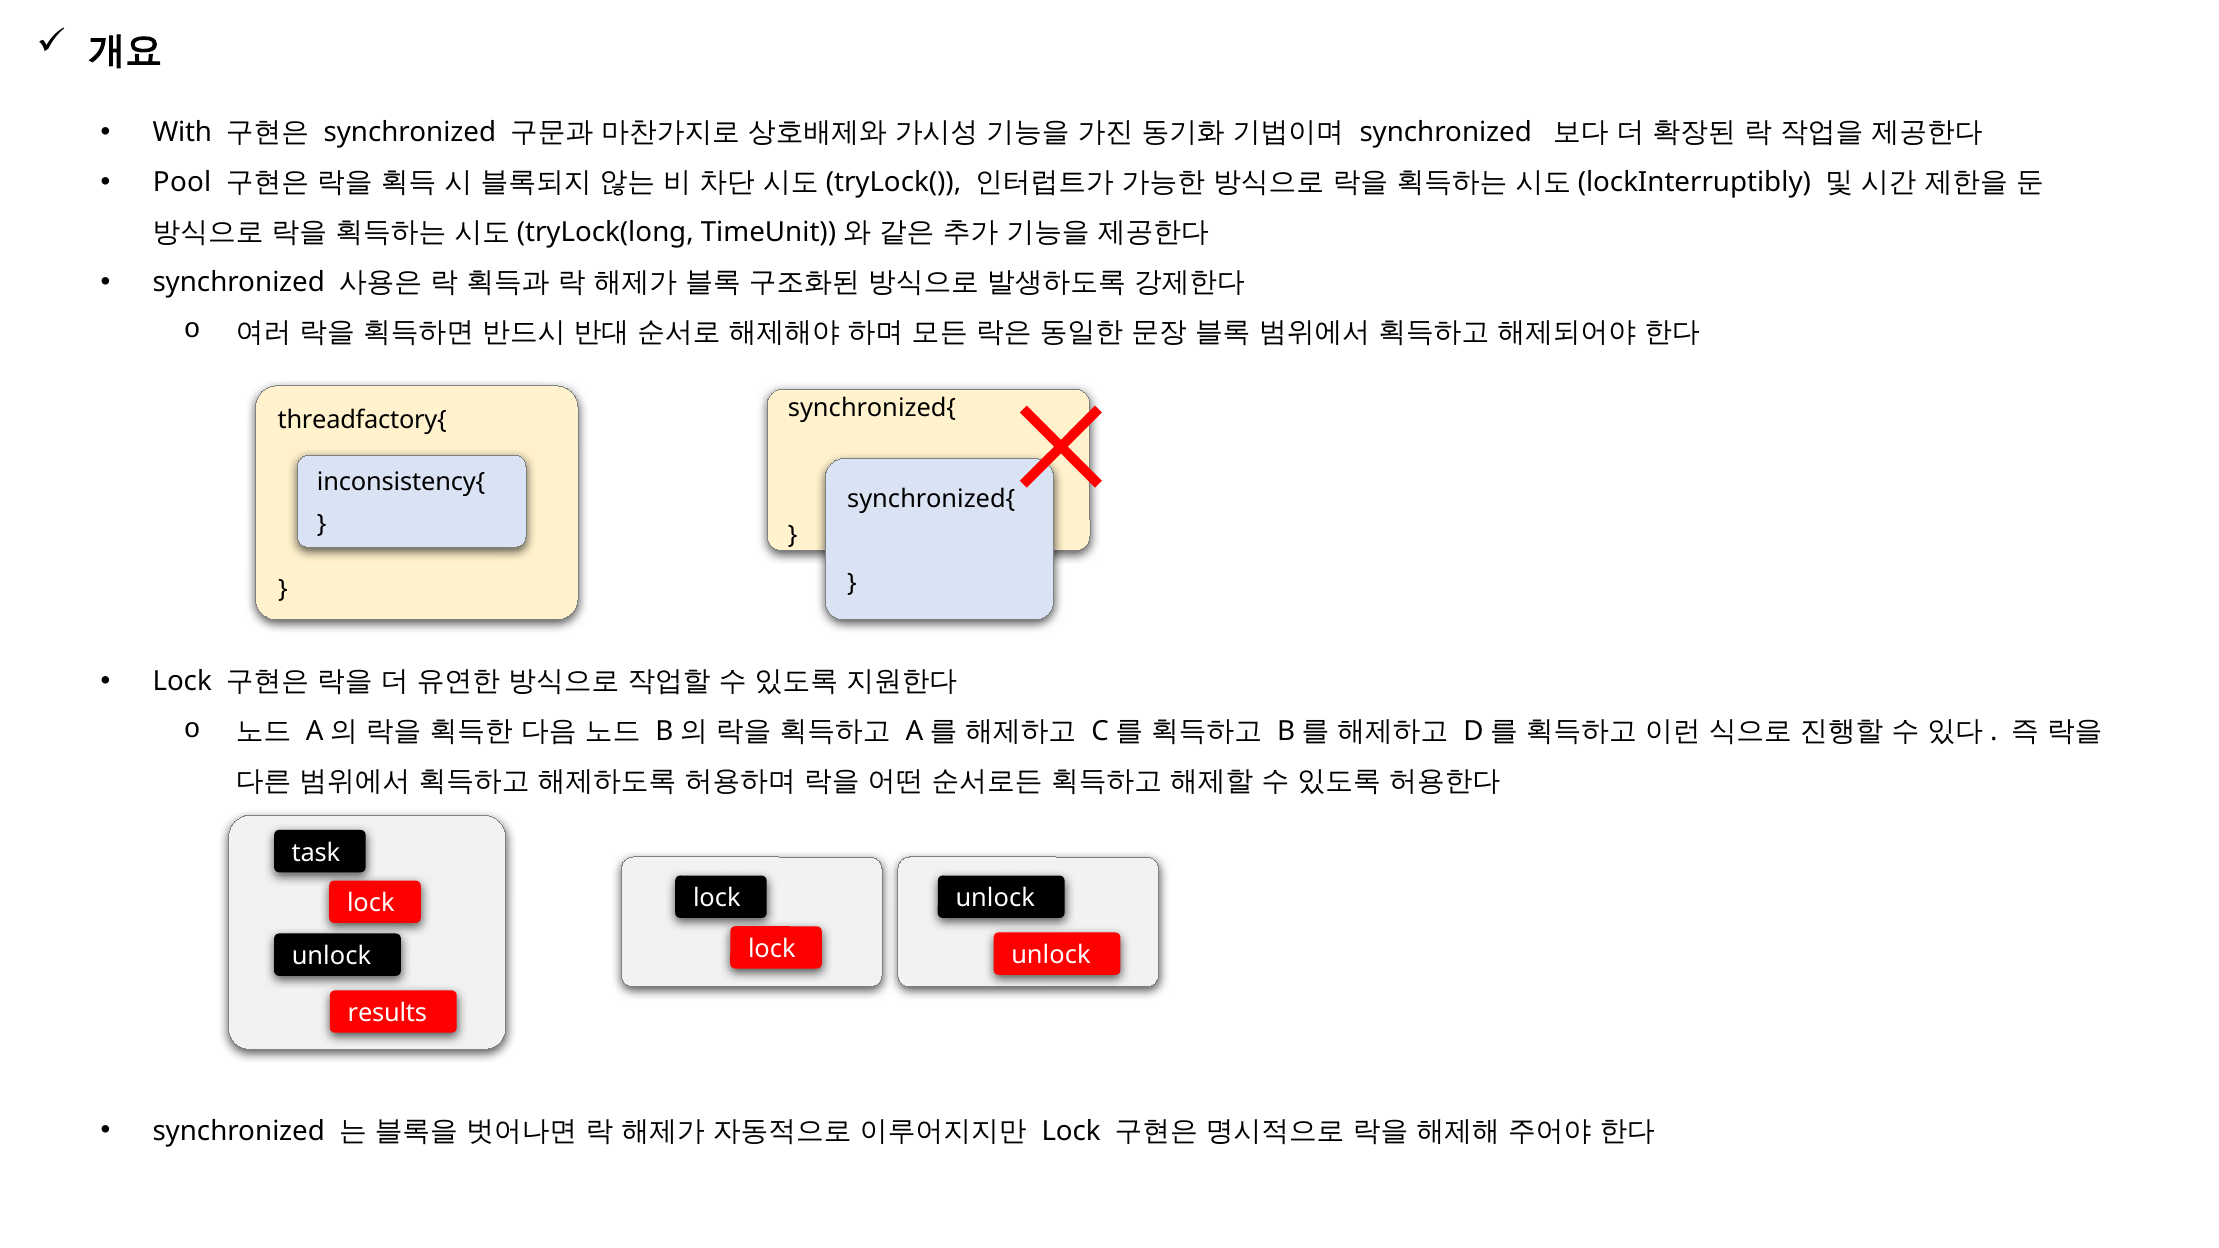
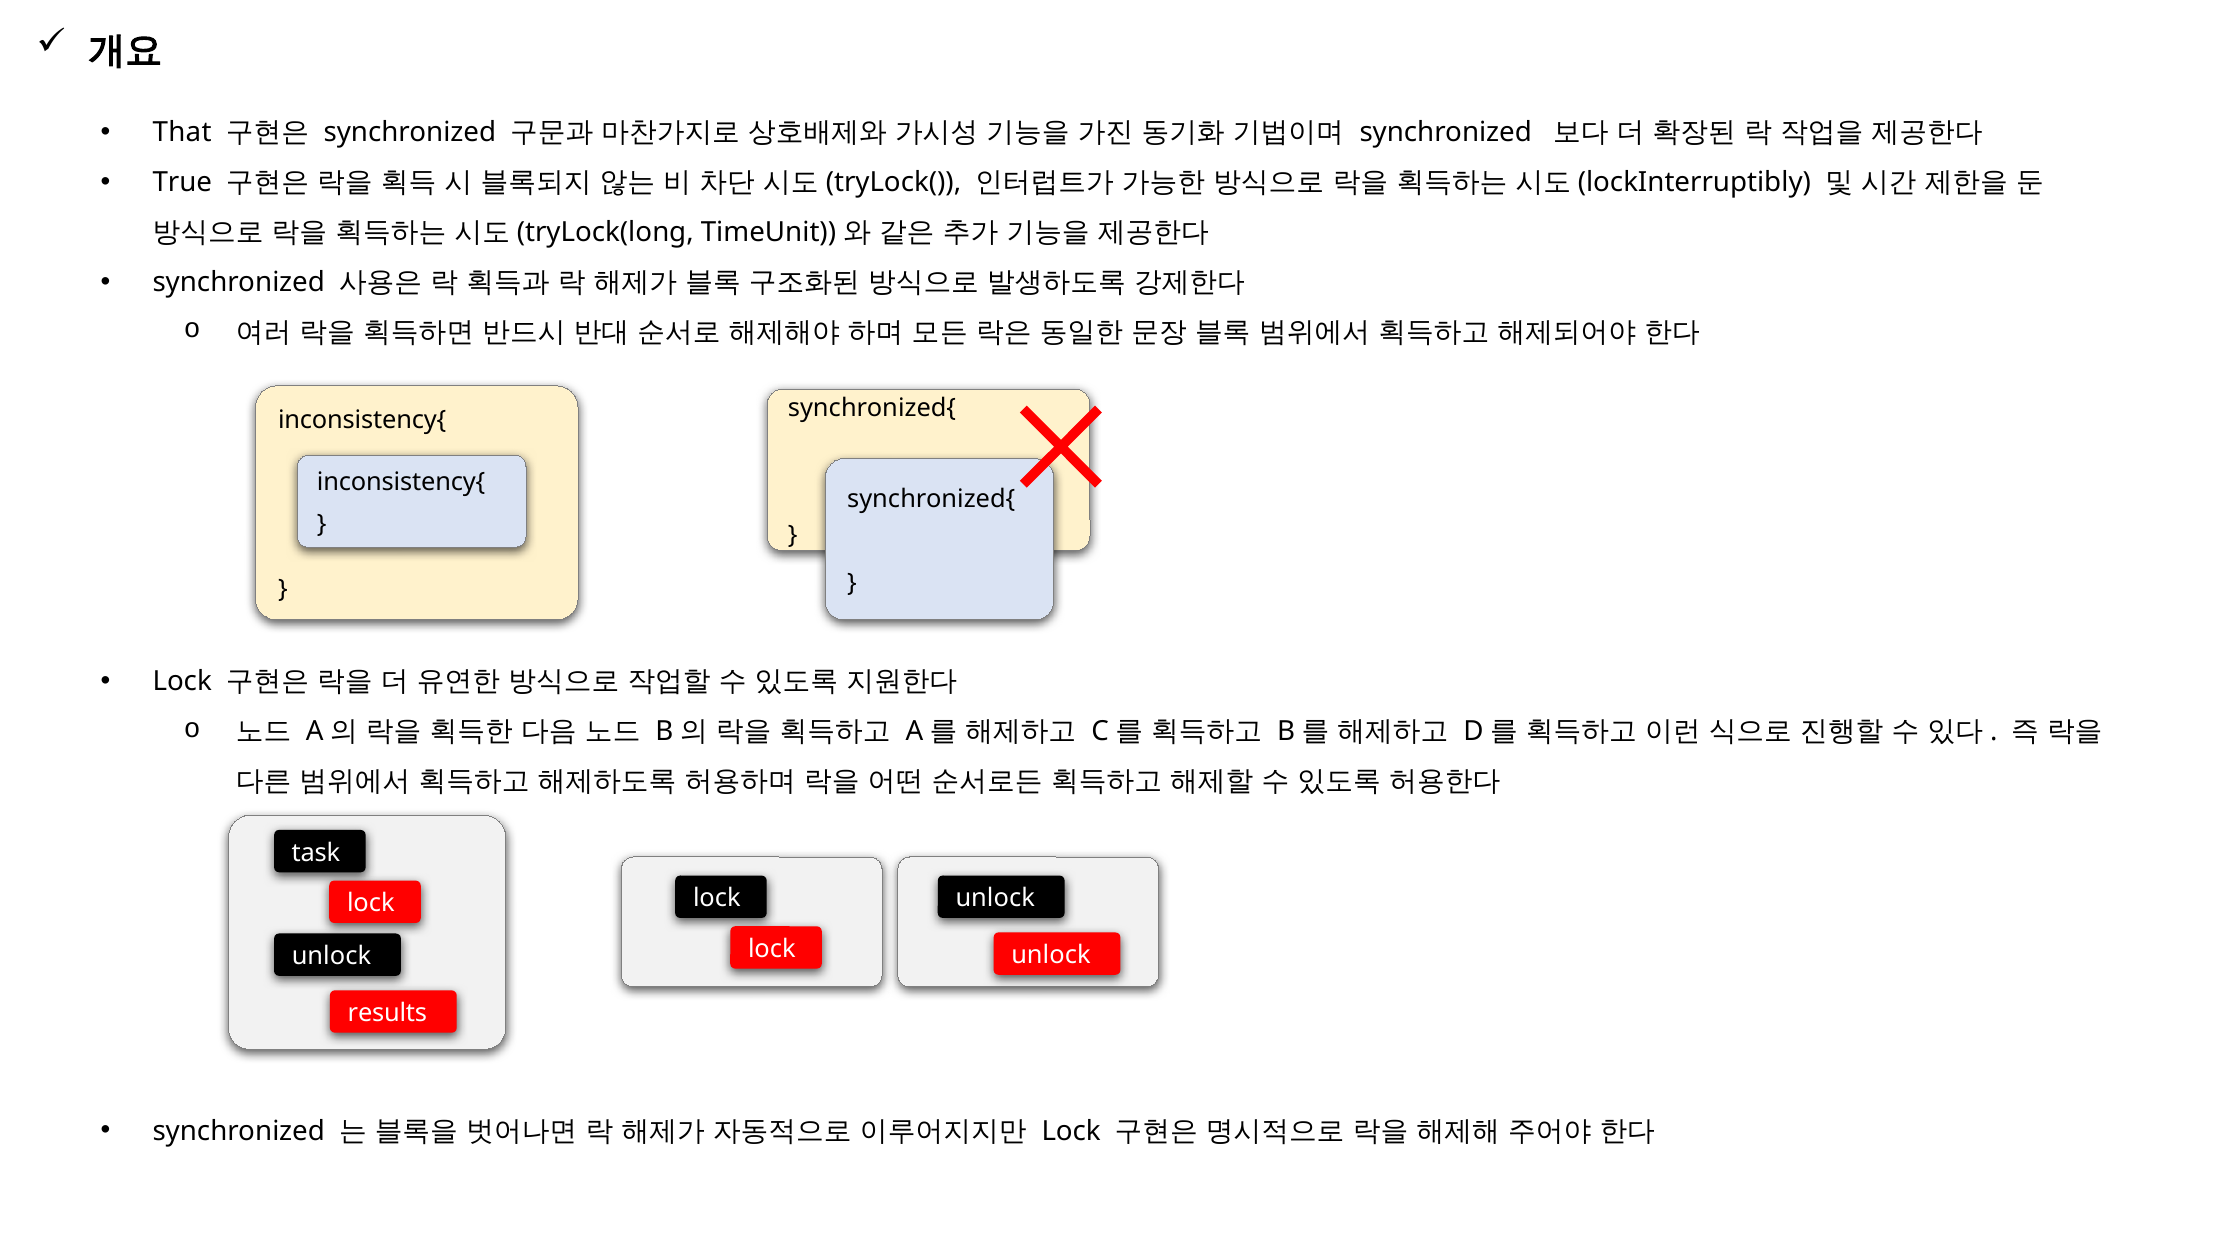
With: With -> That
Pool: Pool -> True
threadfactory{ at (362, 420): threadfactory{ -> inconsistency{
